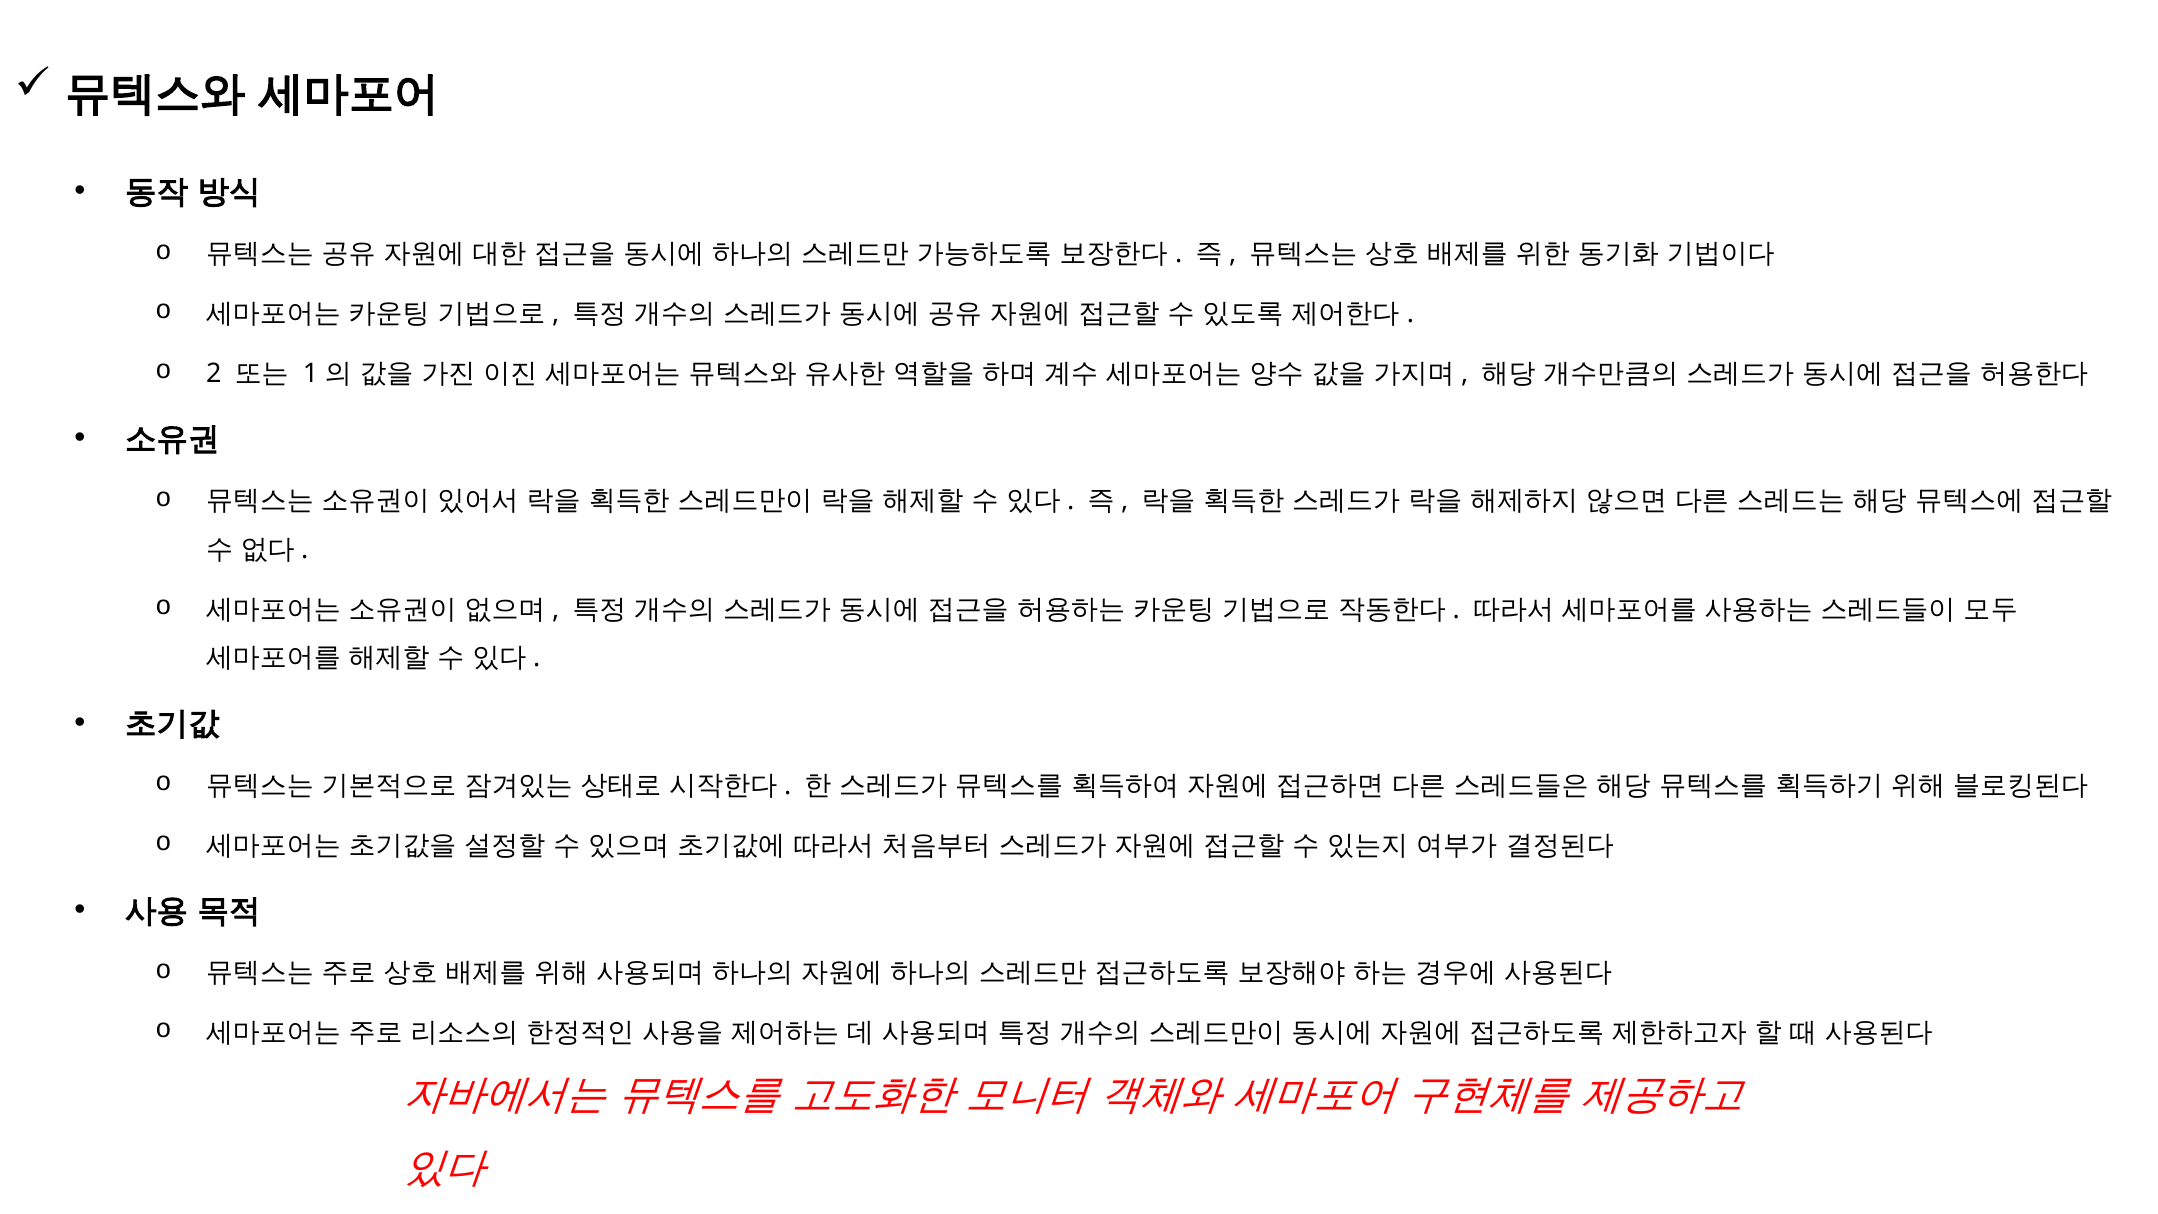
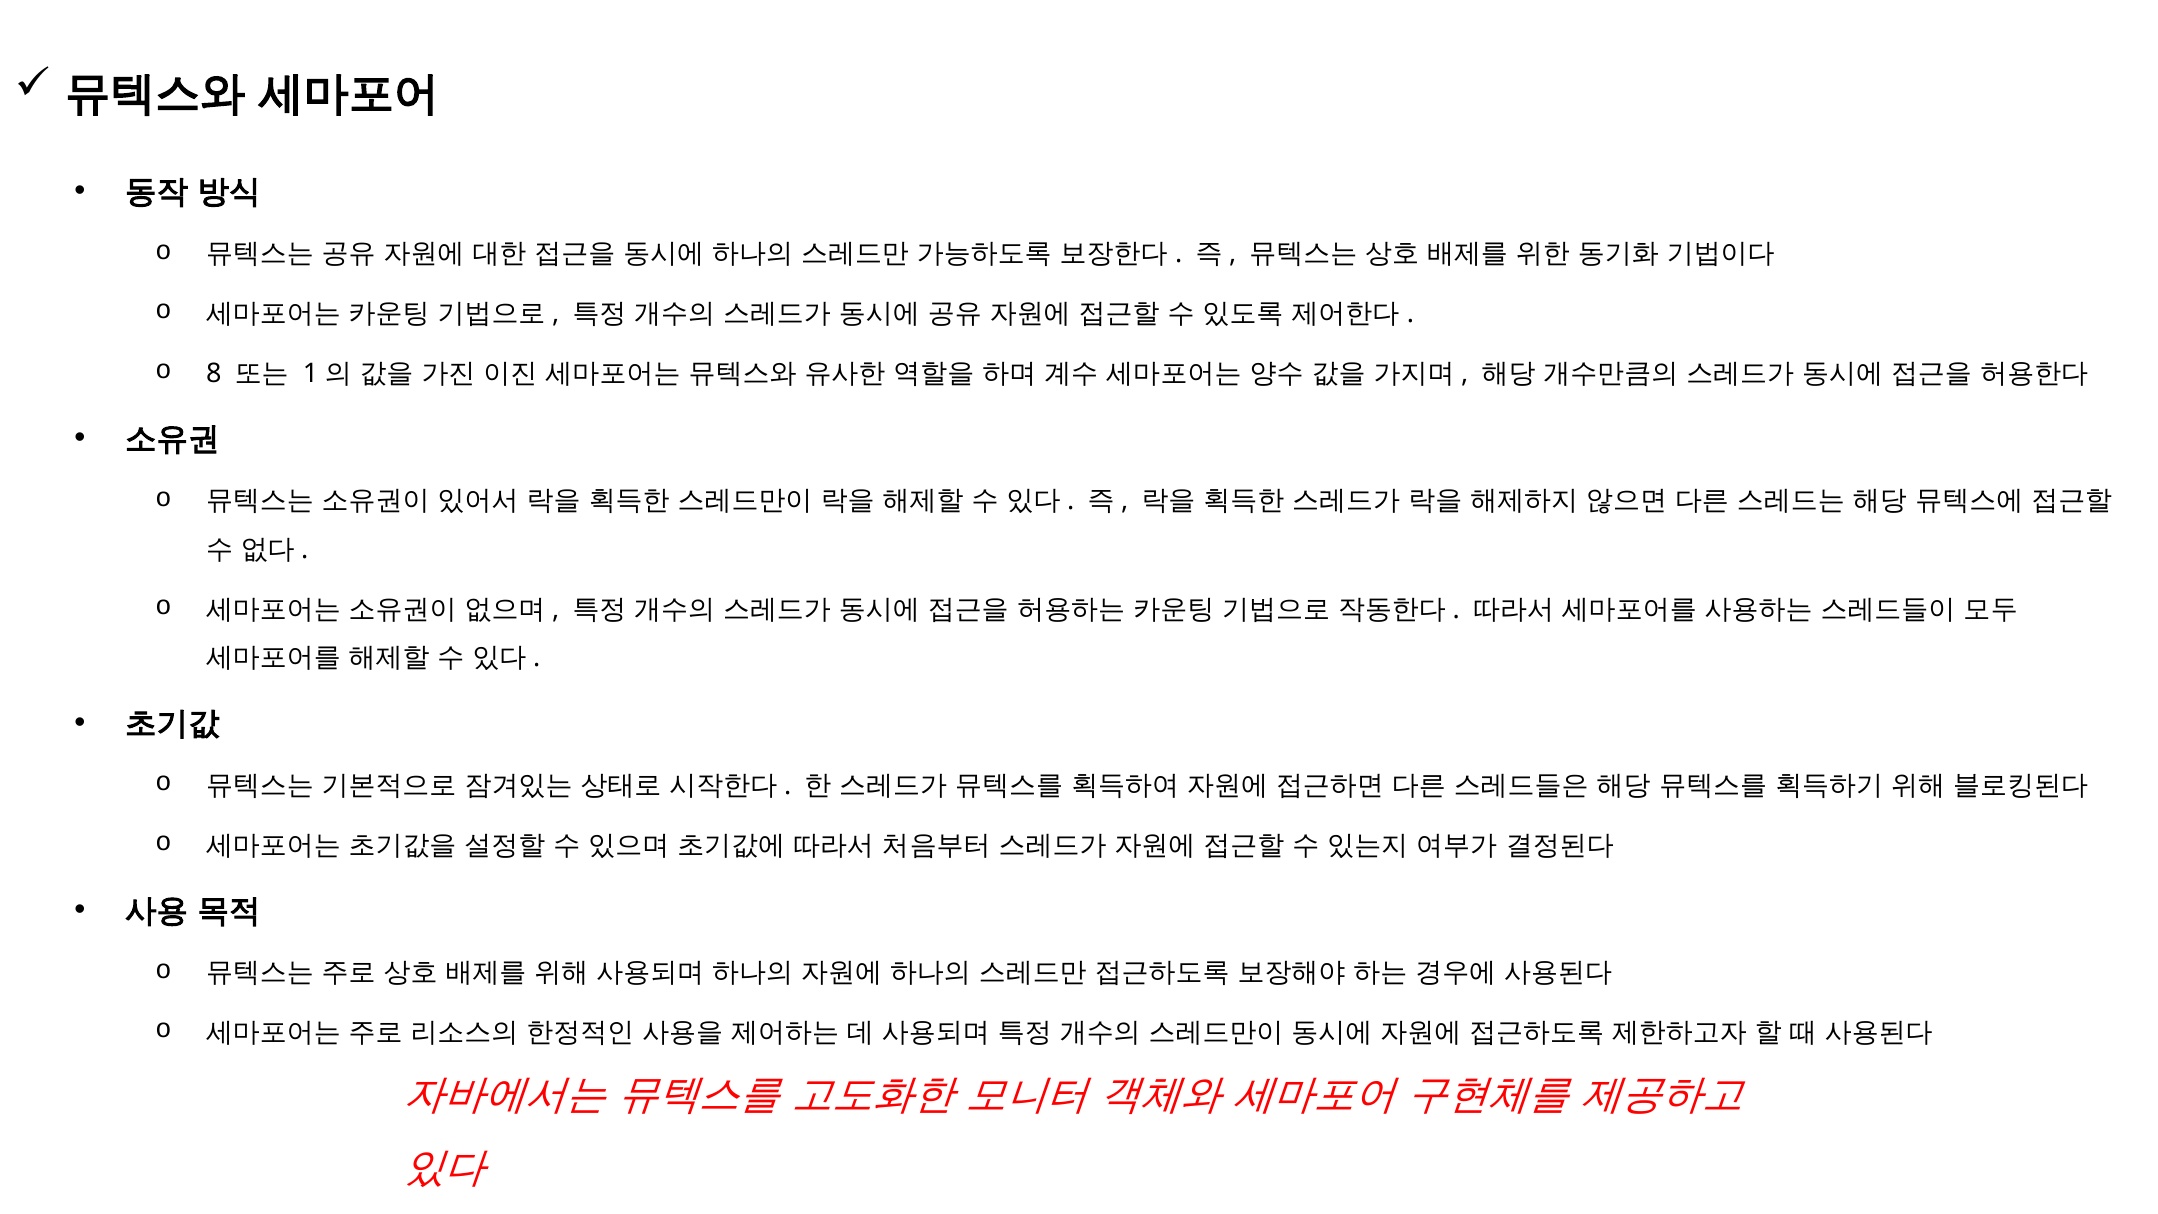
2: 2 -> 8
